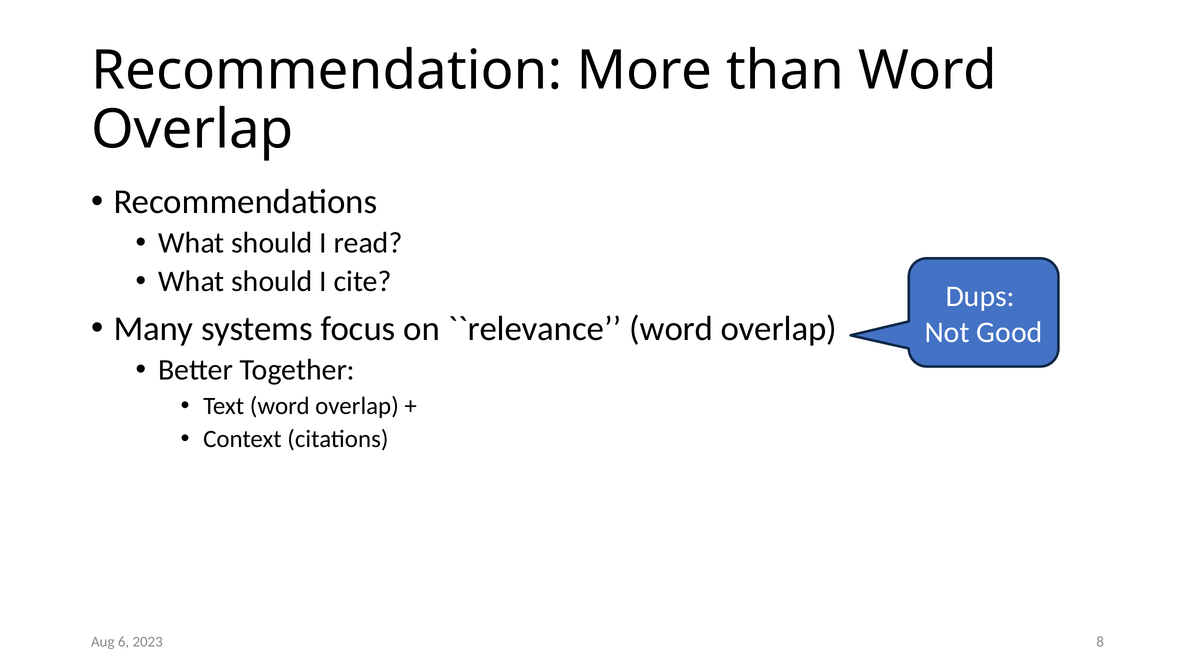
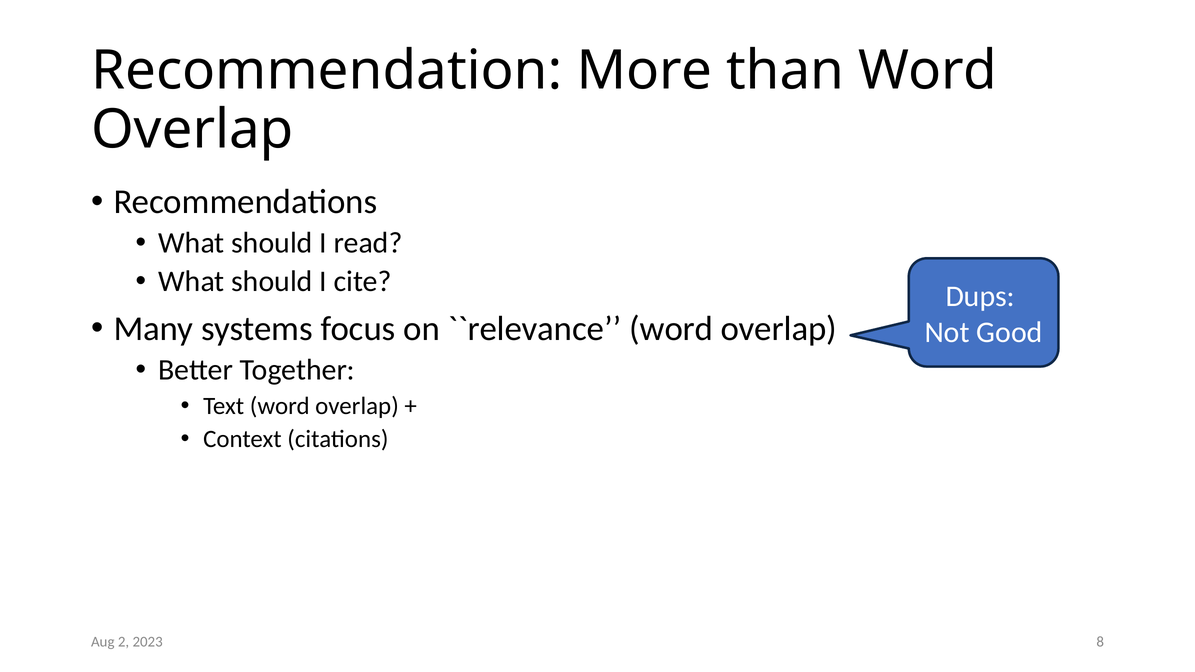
6: 6 -> 2
